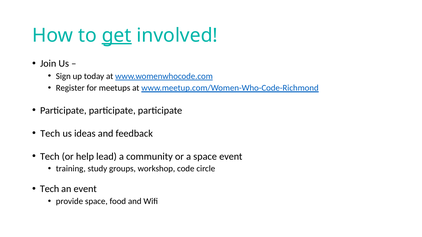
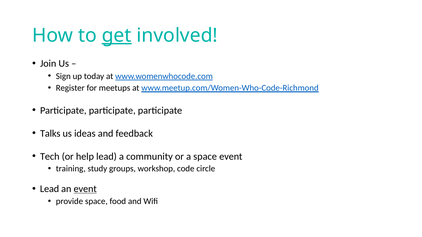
Tech at (50, 134): Tech -> Talks
Tech at (50, 189): Tech -> Lead
event at (85, 189) underline: none -> present
